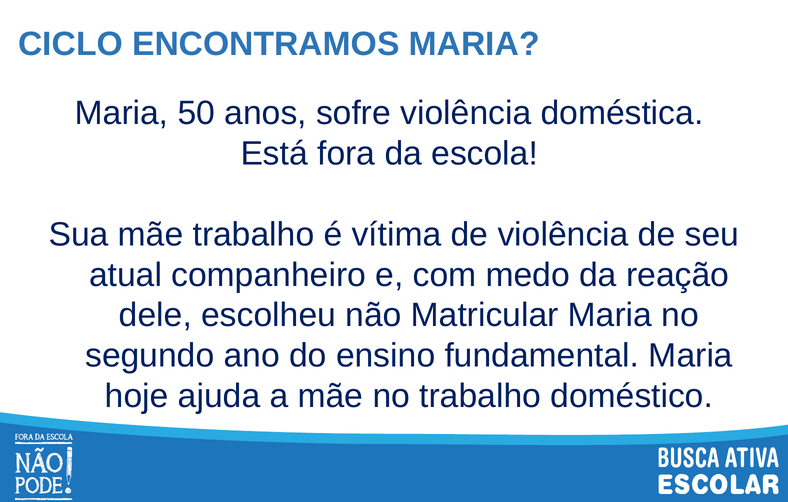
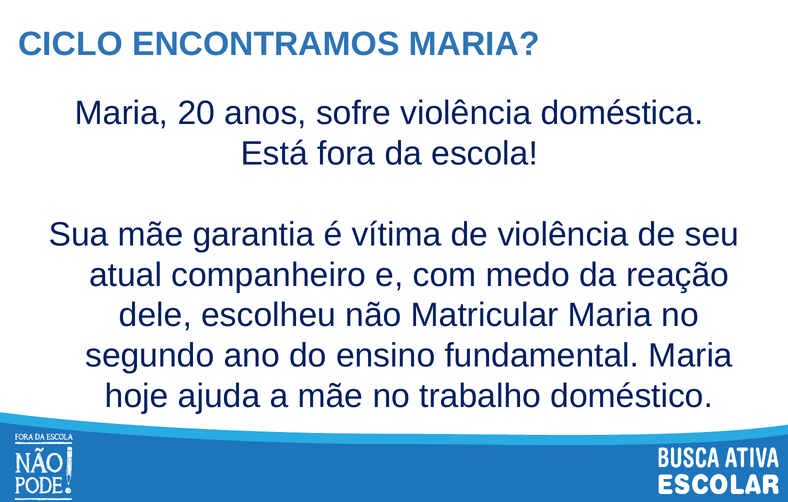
50: 50 -> 20
mãe trabalho: trabalho -> garantia
